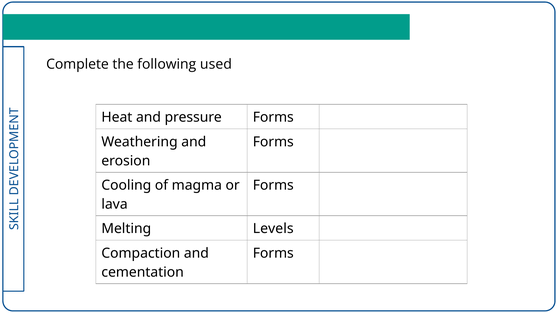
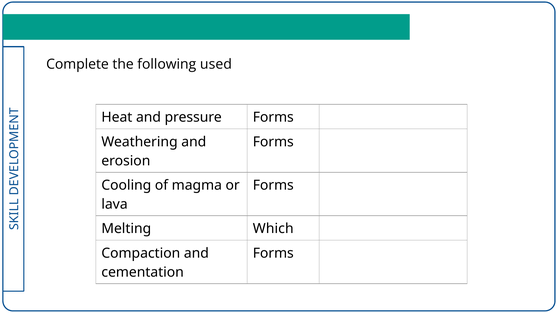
Levels: Levels -> Which
